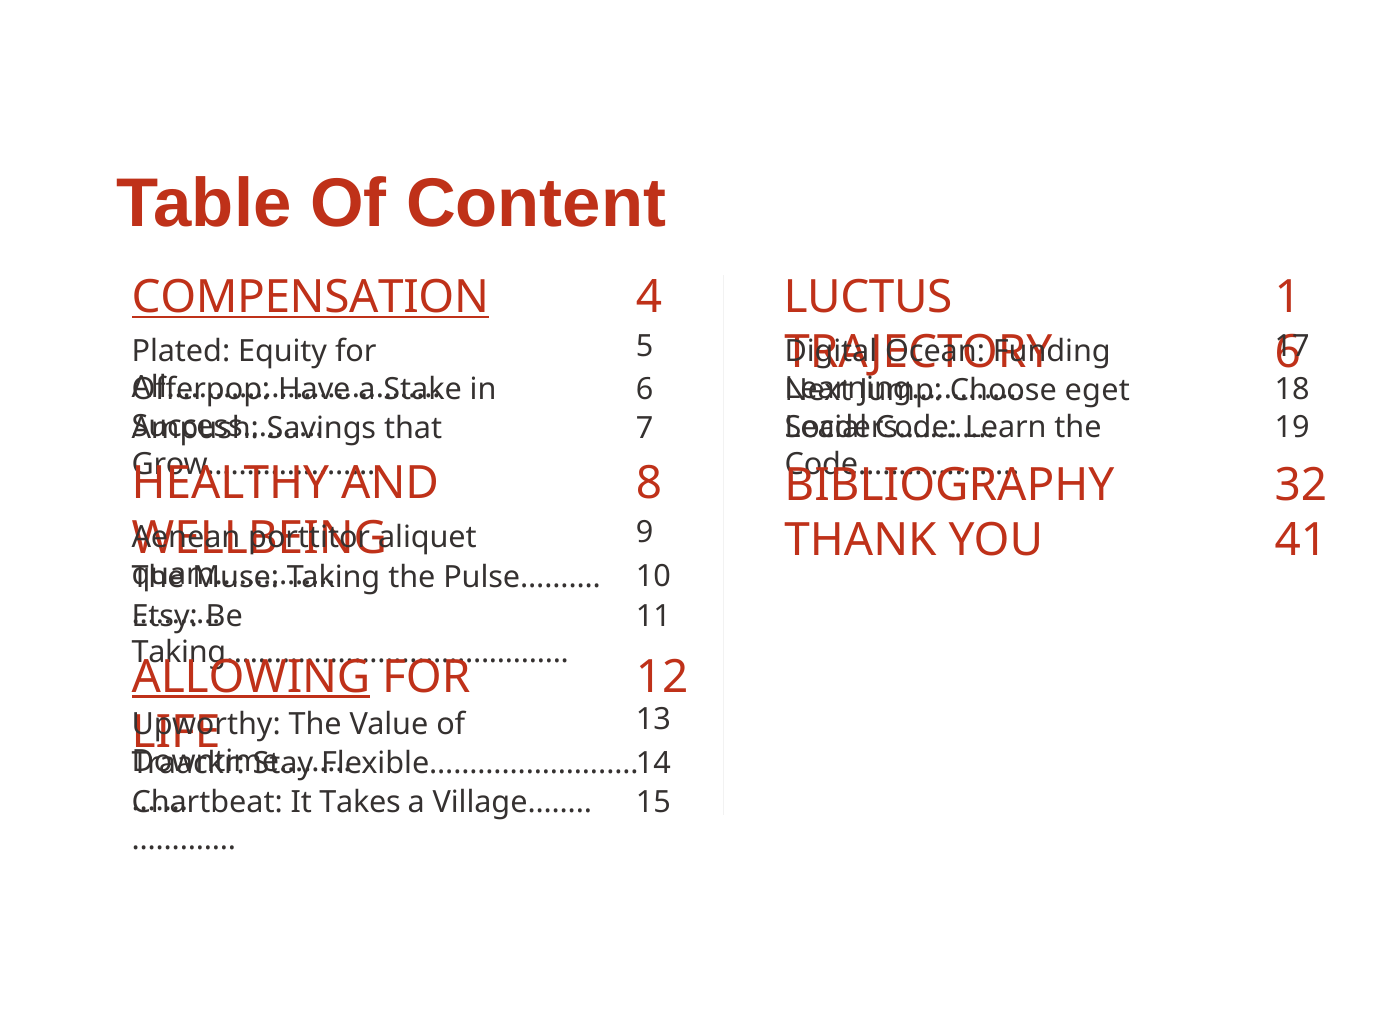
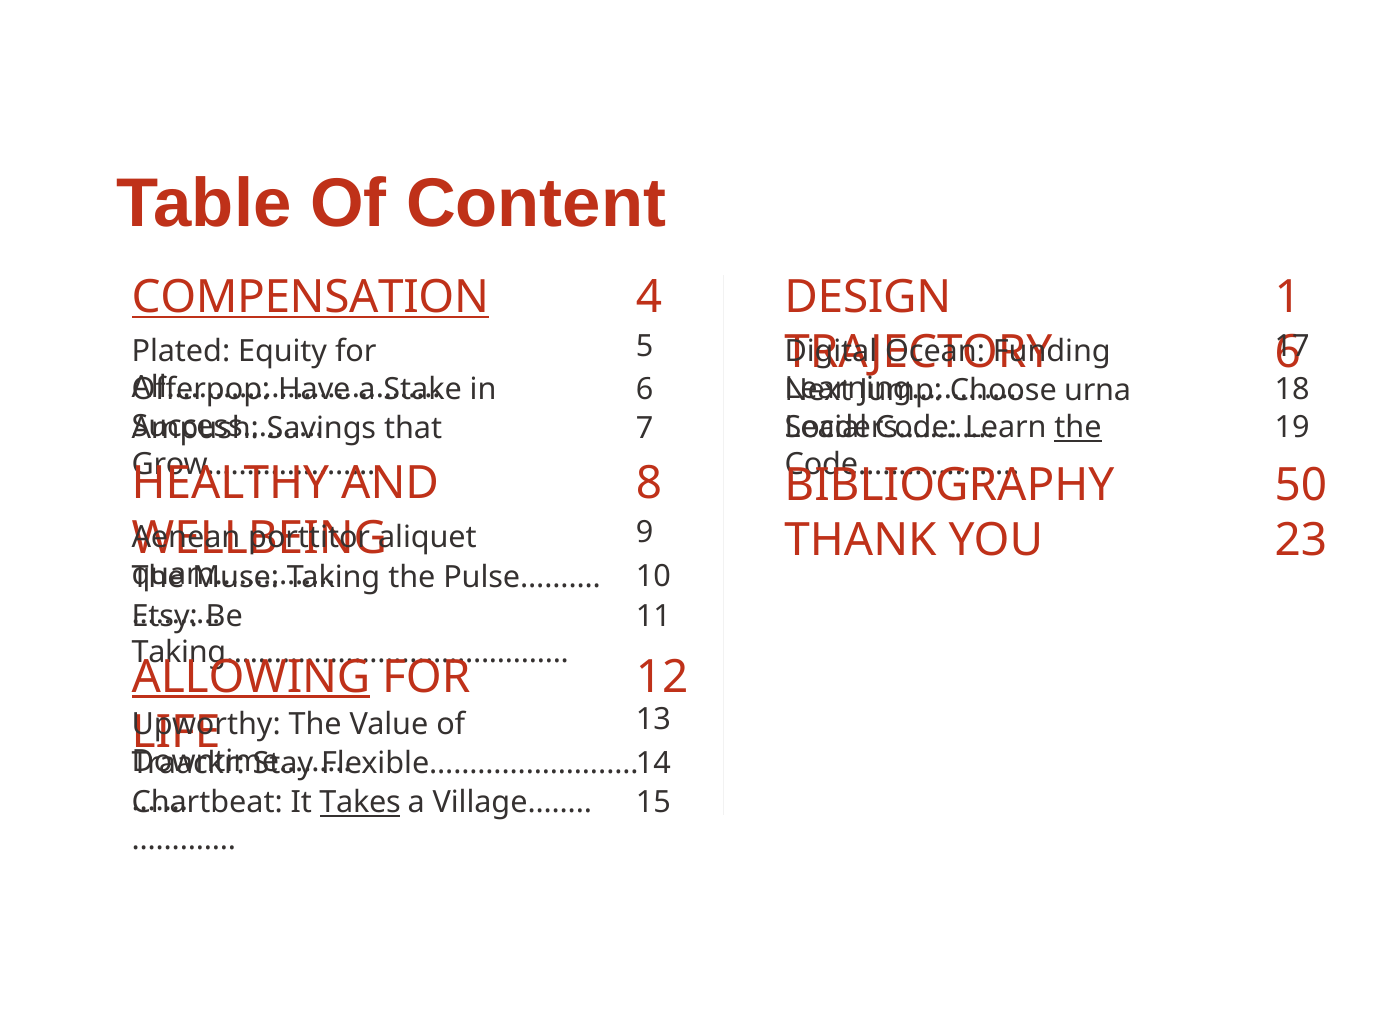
LUCTUS: LUCTUS -> DESIGN
eget: eget -> urna
the at (1078, 428) underline: none -> present
32: 32 -> 50
41: 41 -> 23
Takes underline: none -> present
